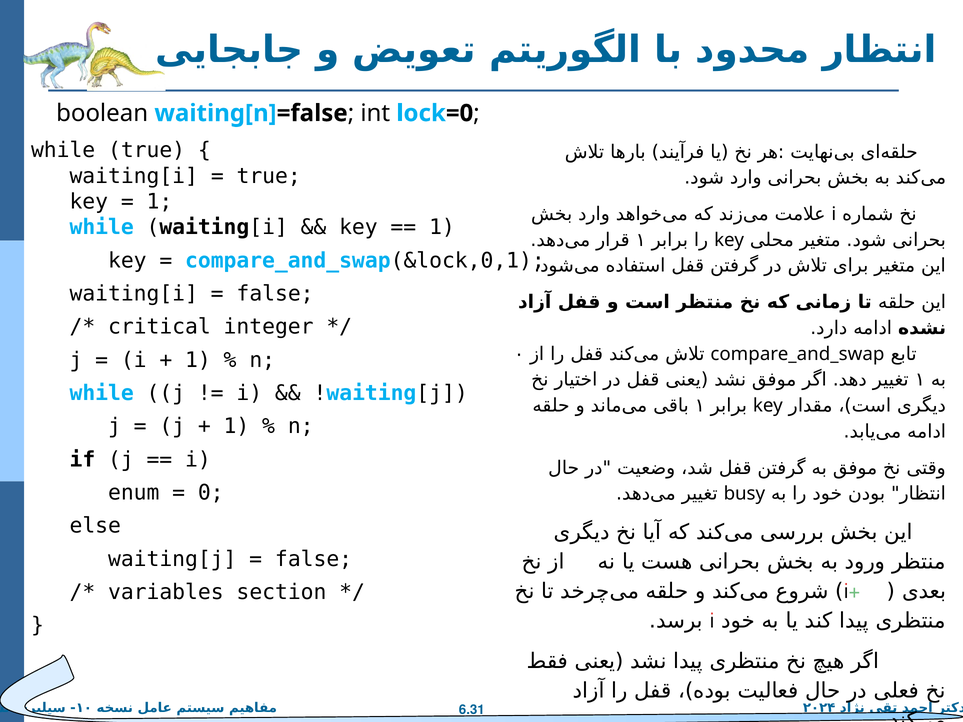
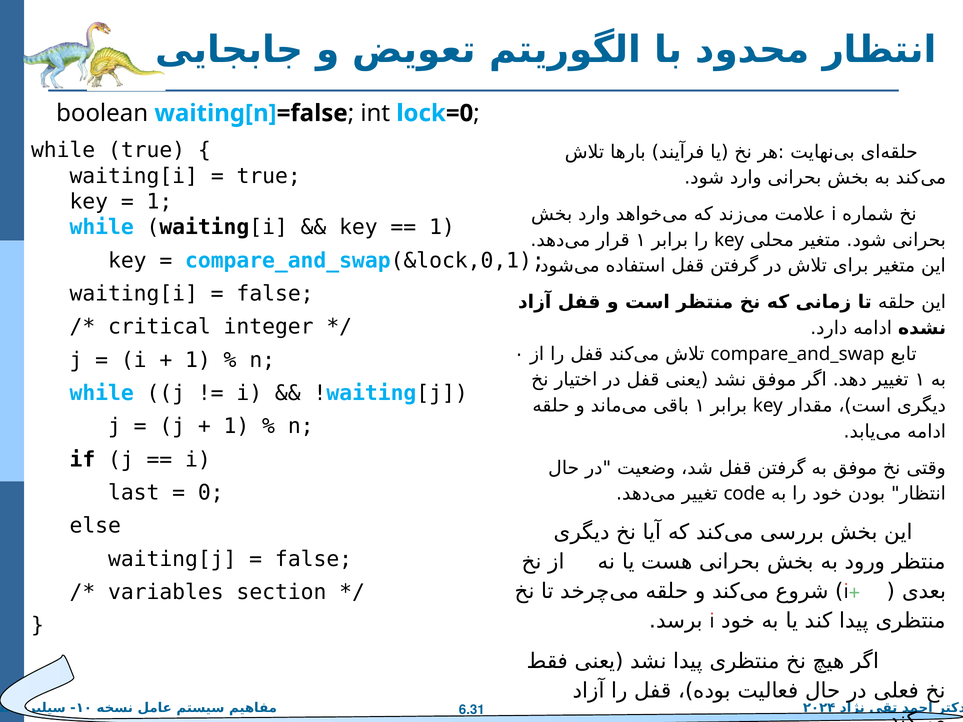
enum: enum -> last
busy: busy -> code
